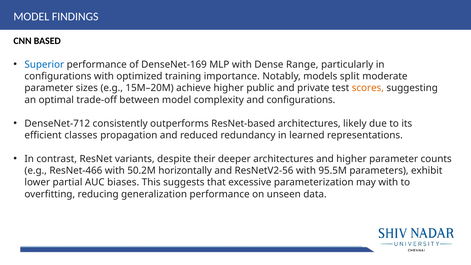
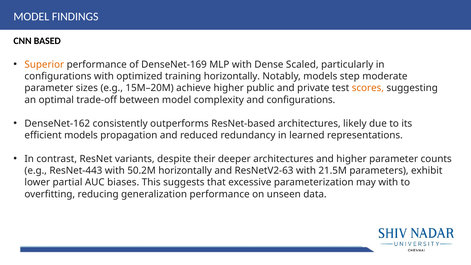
Superior colour: blue -> orange
Range: Range -> Scaled
training importance: importance -> horizontally
split: split -> step
DenseNet-712: DenseNet-712 -> DenseNet-162
efficient classes: classes -> models
ResNet-466: ResNet-466 -> ResNet-443
ResNetV2-56: ResNetV2-56 -> ResNetV2-63
95.5M: 95.5M -> 21.5M
